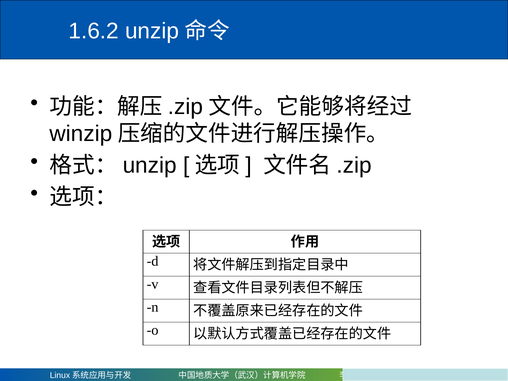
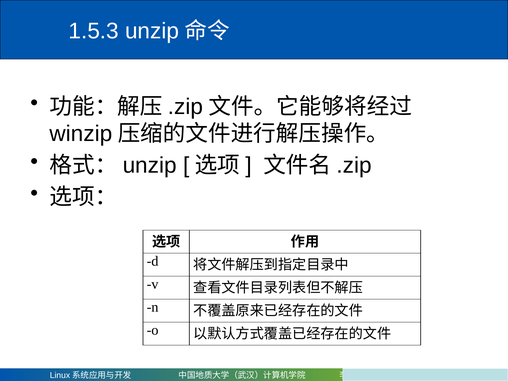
1.6.2: 1.6.2 -> 1.5.3
